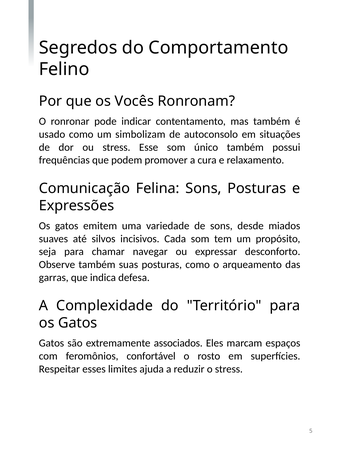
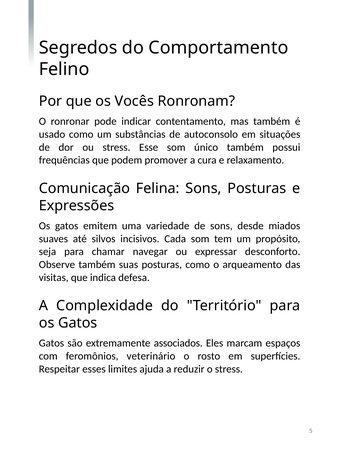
simbolizam: simbolizam -> substâncias
garras: garras -> visitas
confortável: confortável -> veterinário
